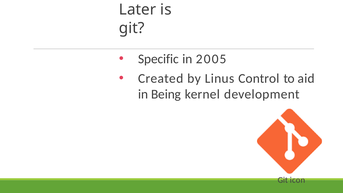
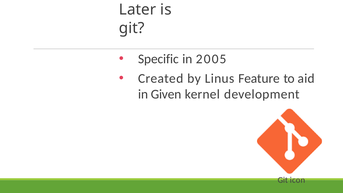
Control: Control -> Feature
Being: Being -> Given
